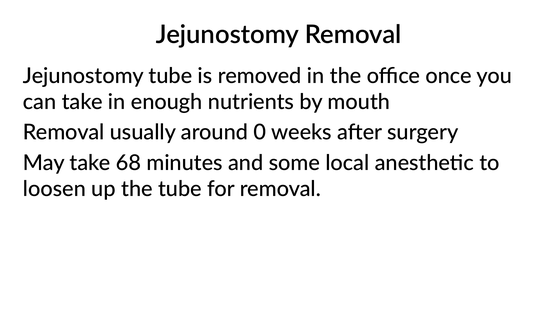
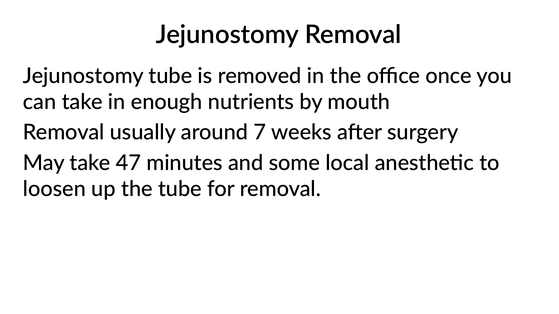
0: 0 -> 7
68: 68 -> 47
